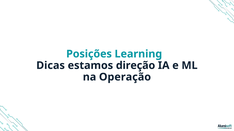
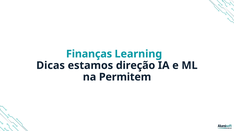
Posições: Posições -> Finanças
Operação: Operação -> Permitem
